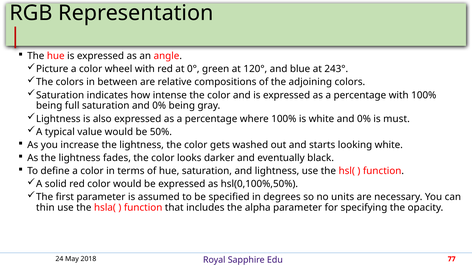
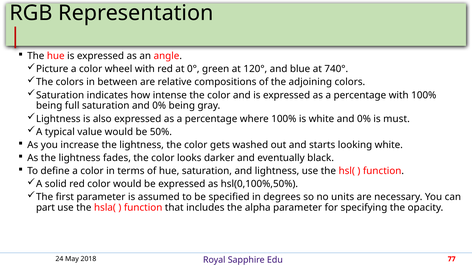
243°: 243° -> 740°
thin: thin -> part
